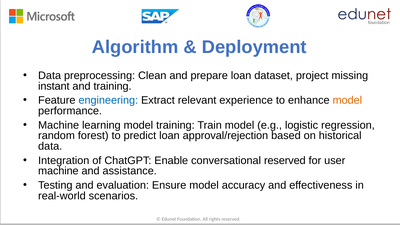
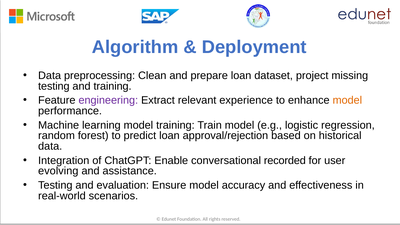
instant at (54, 86): instant -> testing
engineering colour: blue -> purple
conversational reserved: reserved -> recorded
machine at (58, 171): machine -> evolving
